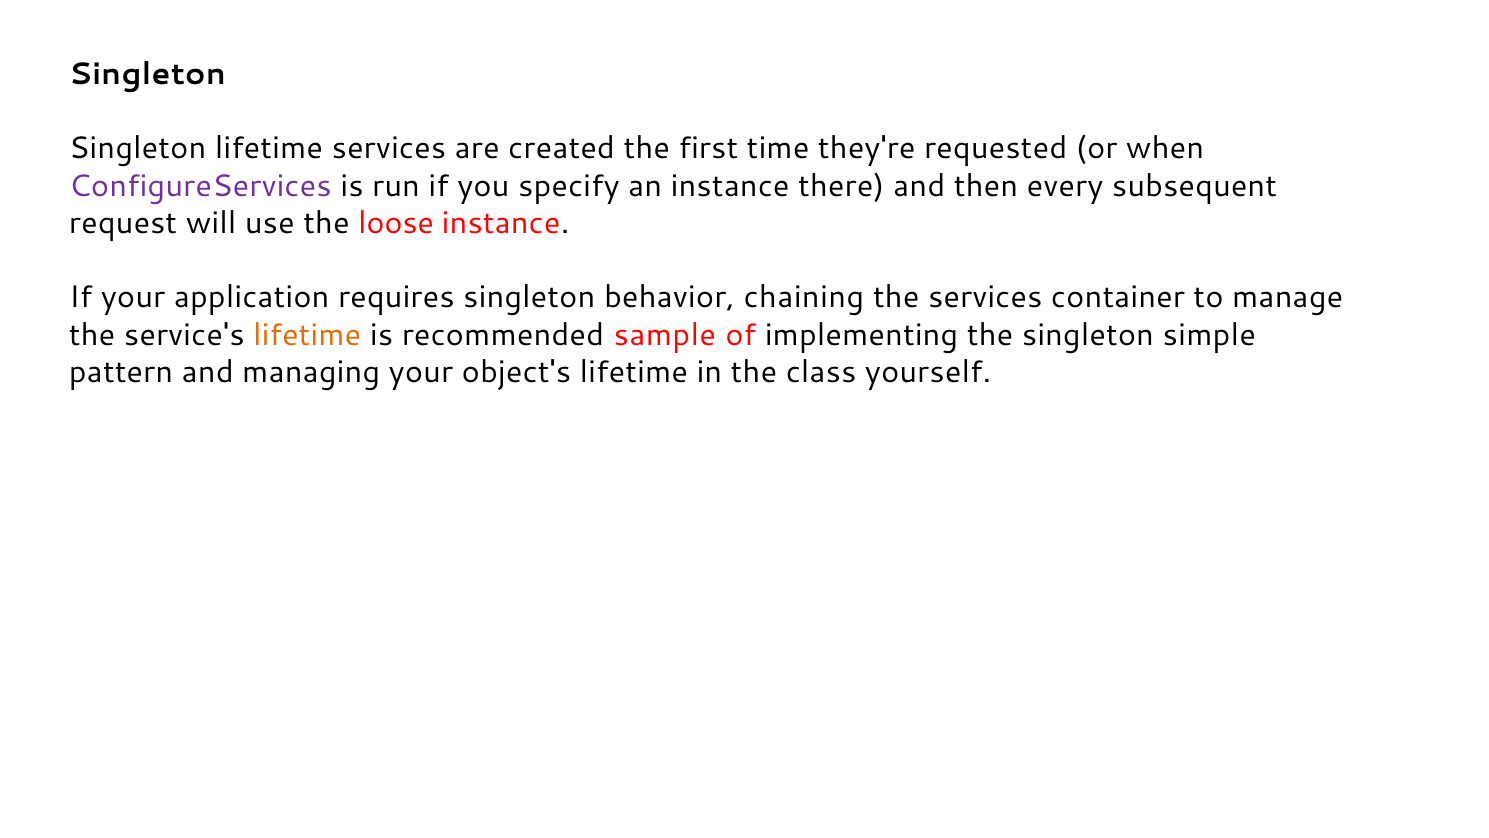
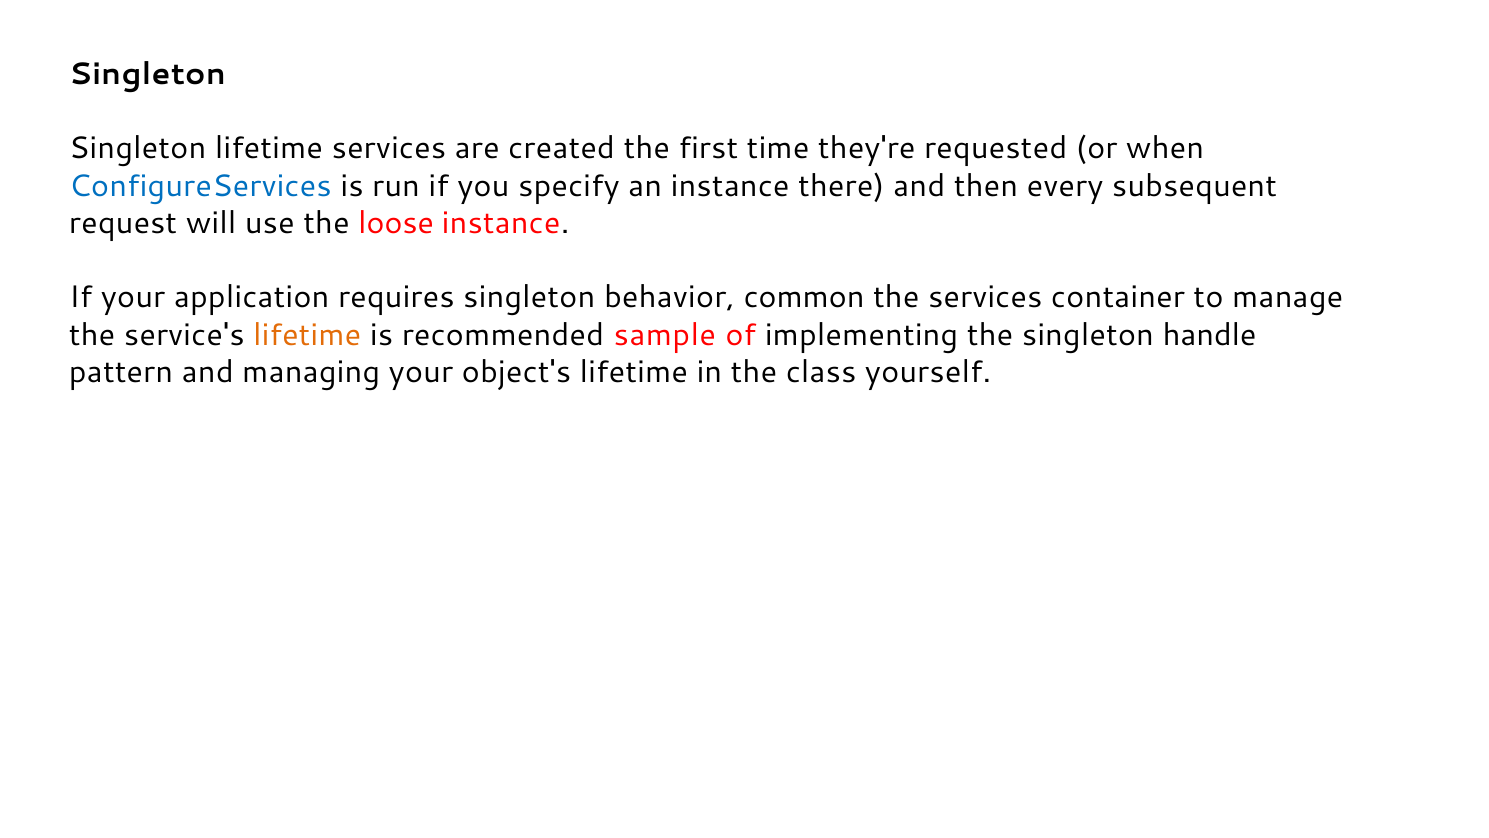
ConfigureServices colour: purple -> blue
chaining: chaining -> common
simple: simple -> handle
